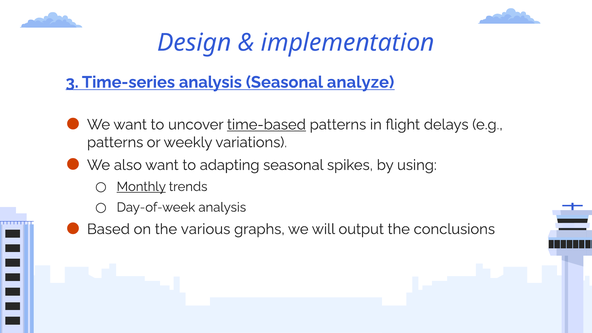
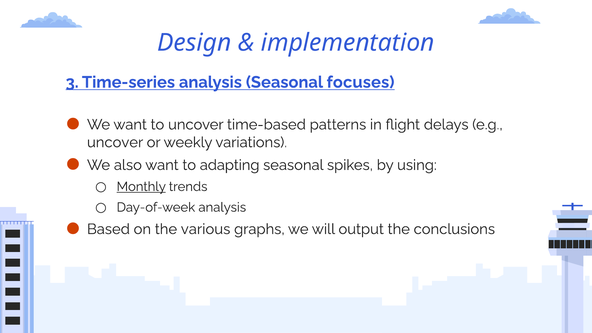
analyze: analyze -> focuses
time-based underline: present -> none
patterns at (115, 142): patterns -> uncover
